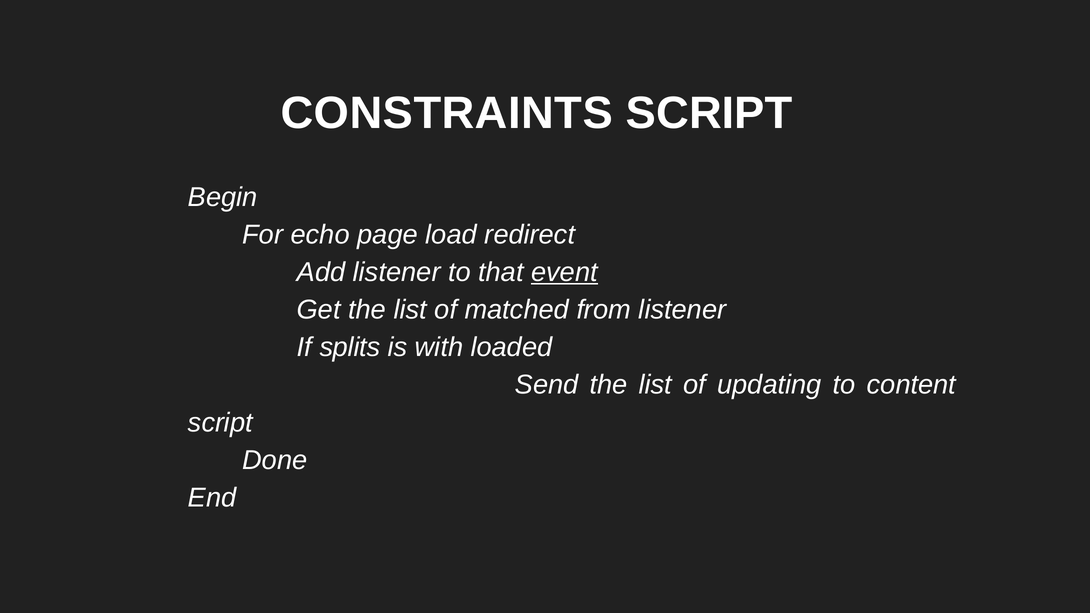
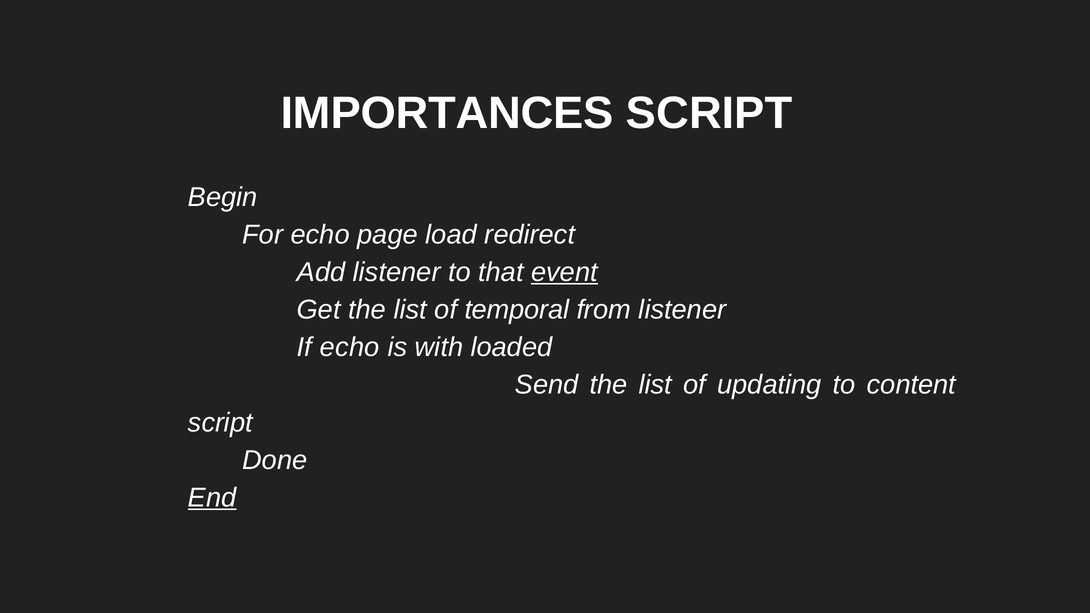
CONSTRAINTS: CONSTRAINTS -> IMPORTANCES
matched: matched -> temporal
If splits: splits -> echo
End underline: none -> present
